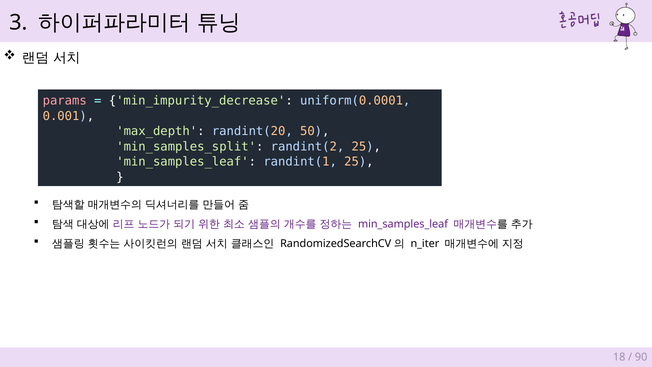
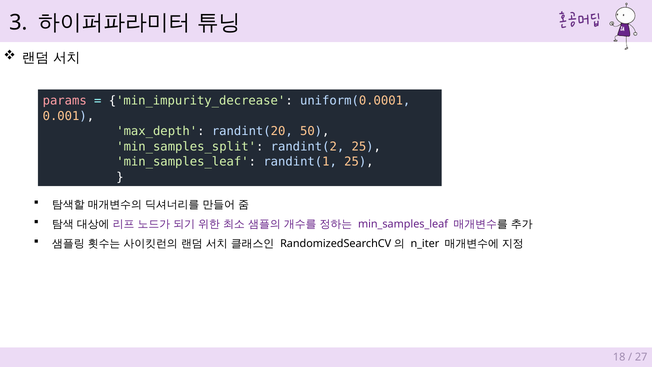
90: 90 -> 27
